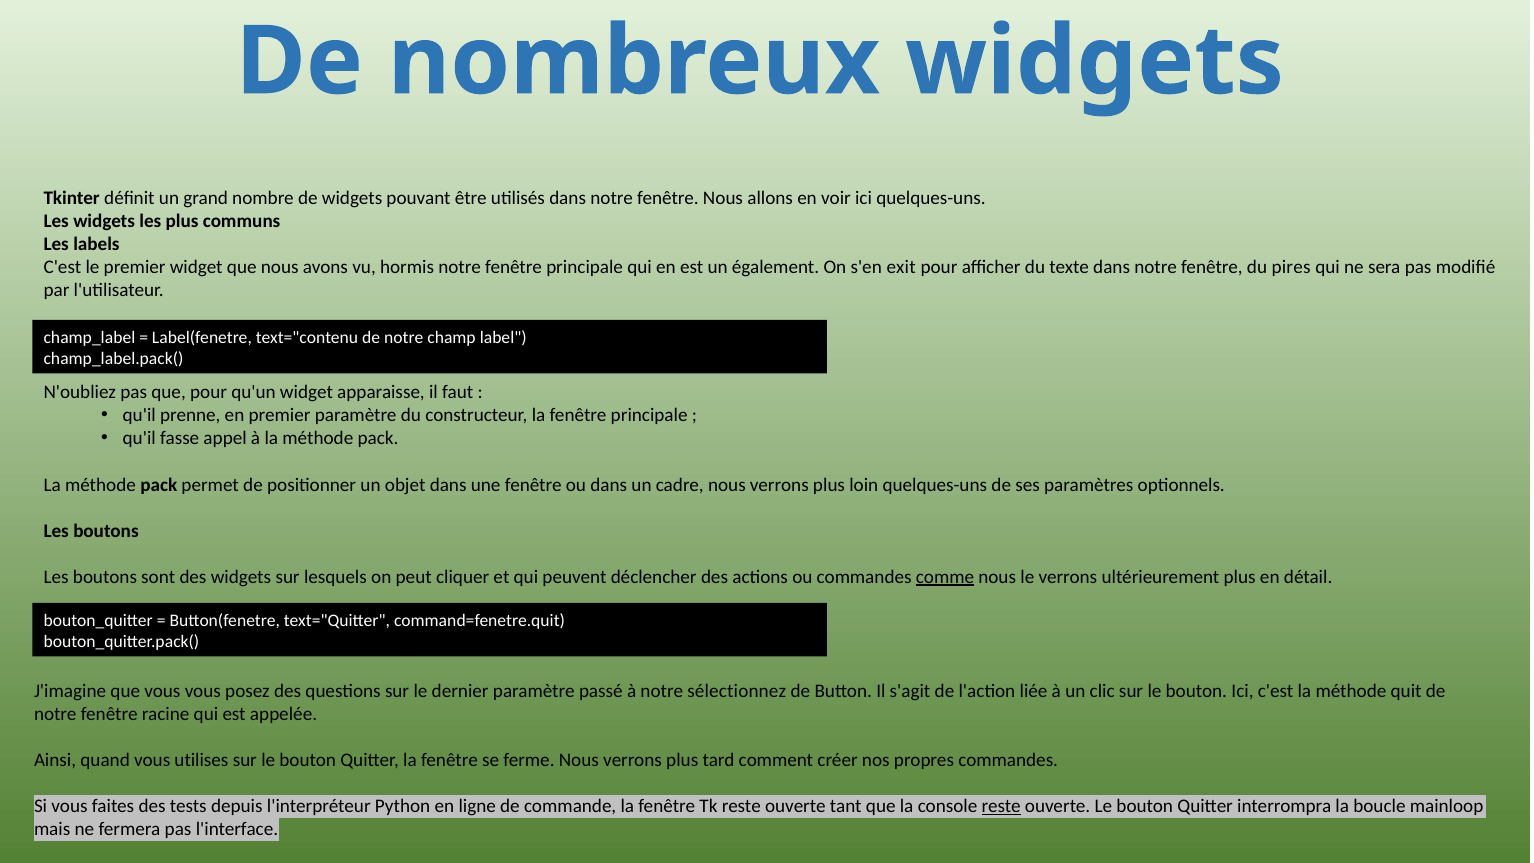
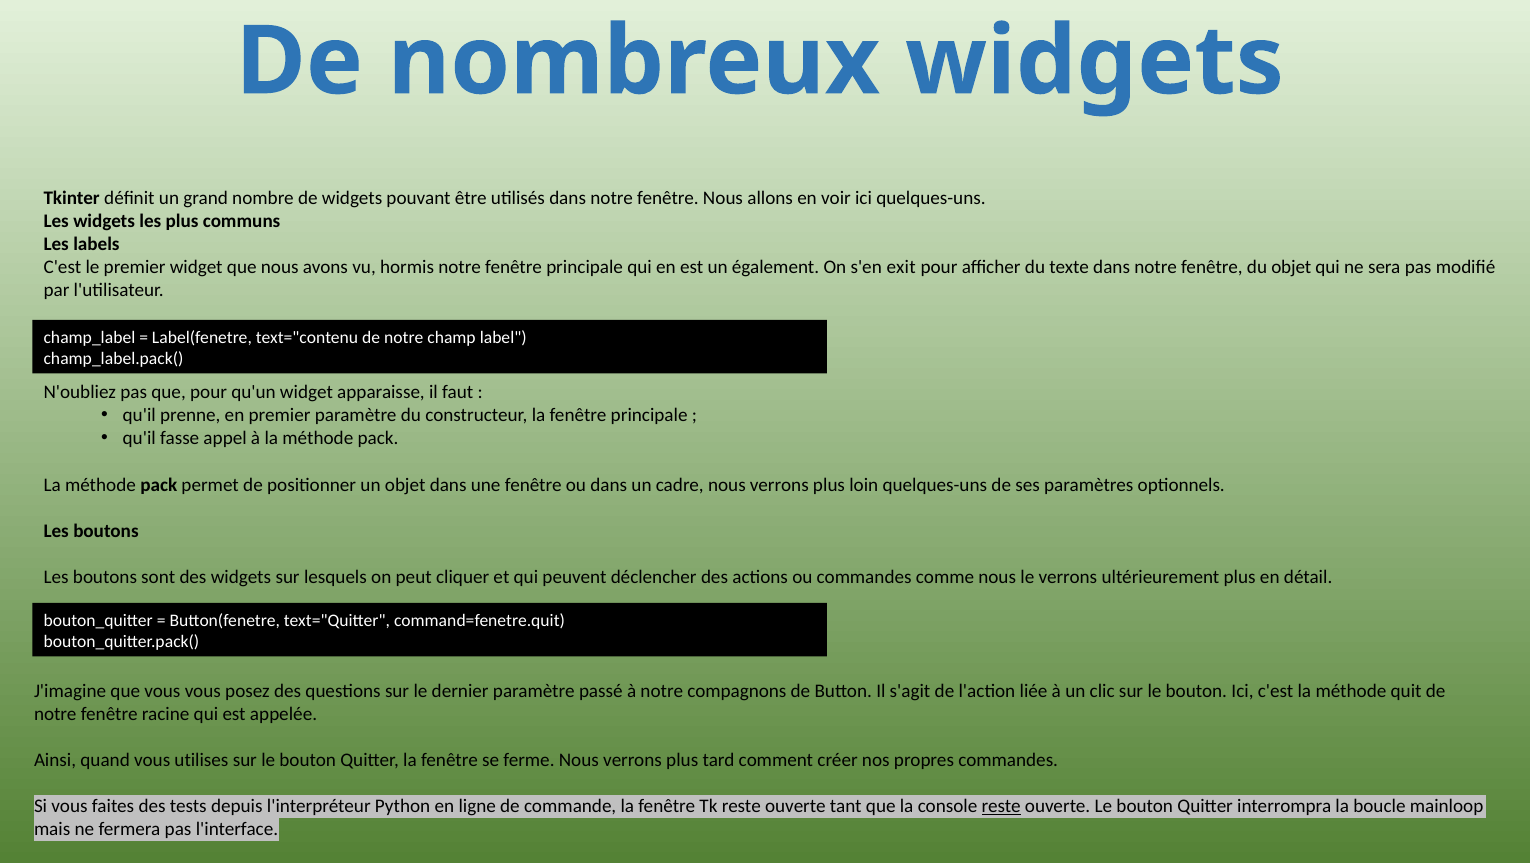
du pires: pires -> objet
comme underline: present -> none
sélectionnez: sélectionnez -> compagnons
